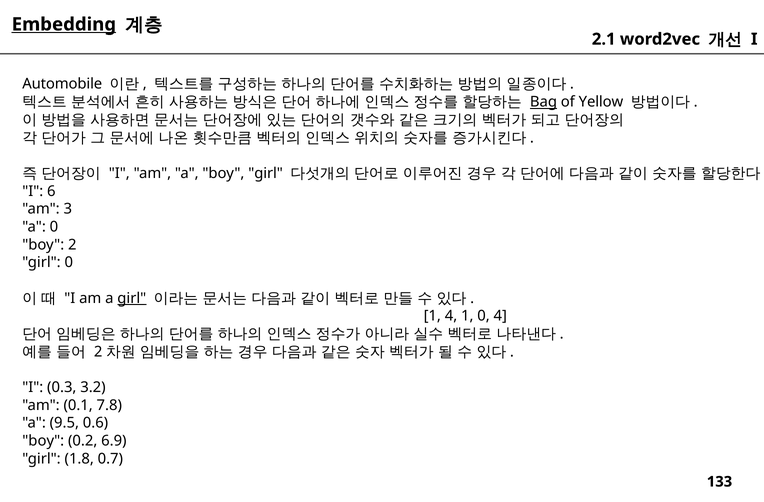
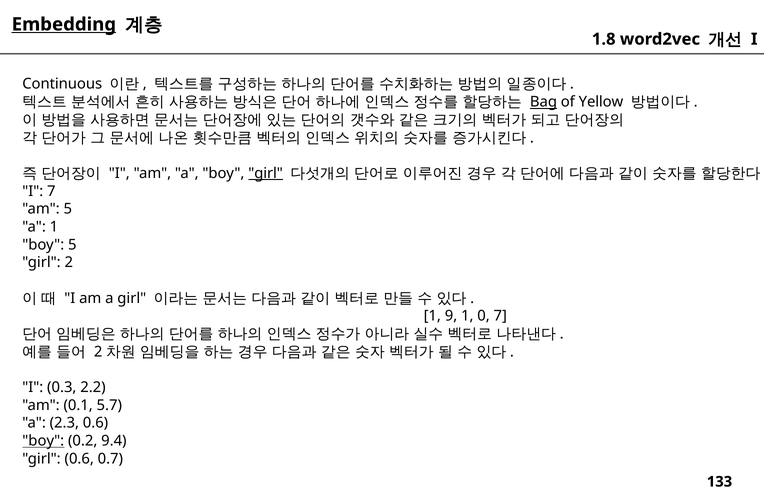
2.1: 2.1 -> 1.8
Automobile: Automobile -> Continuous
girl at (266, 173) underline: none -> present
I 6: 6 -> 7
am 3: 3 -> 5
a 0: 0 -> 1
boy 2: 2 -> 5
girl 0: 0 -> 2
girl at (132, 298) underline: present -> none
1 4: 4 -> 9
0 4: 4 -> 7
3.2: 3.2 -> 2.2
7.8: 7.8 -> 5.7
9.5: 9.5 -> 2.3
boy at (43, 441) underline: none -> present
6.9: 6.9 -> 9.4
girl 1.8: 1.8 -> 0.6
